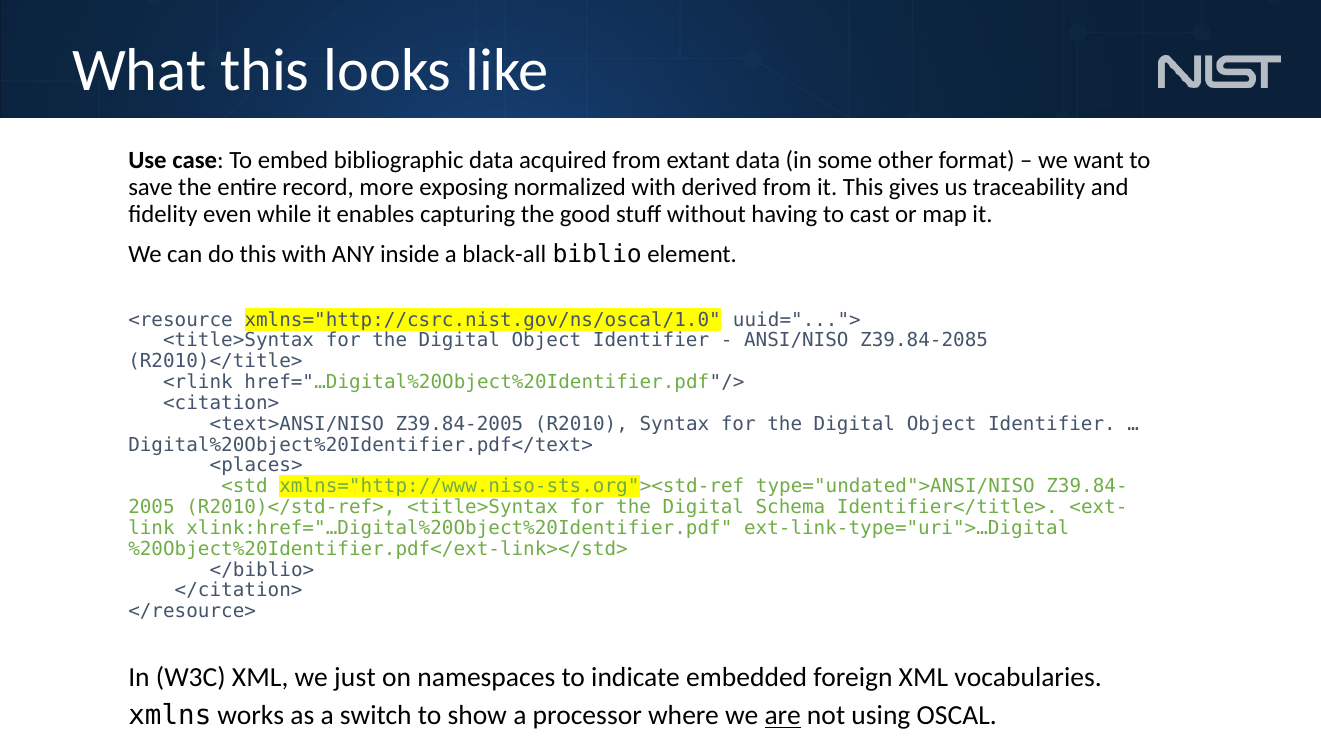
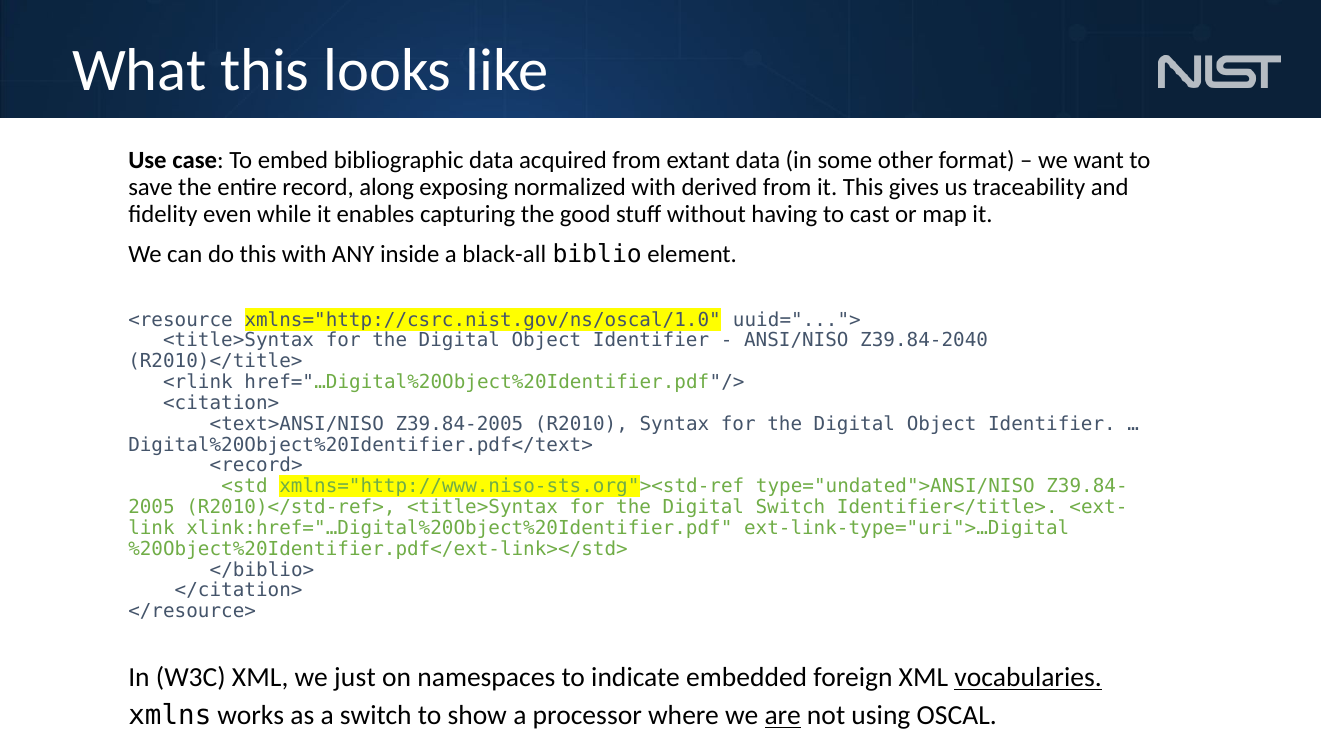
more: more -> along
Z39.84-2085: Z39.84-2085 -> Z39.84-2040
<places>: <places> -> <record>
Digital Schema: Schema -> Switch
vocabularies underline: none -> present
